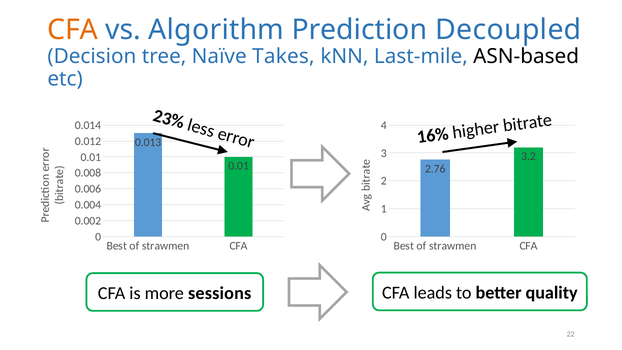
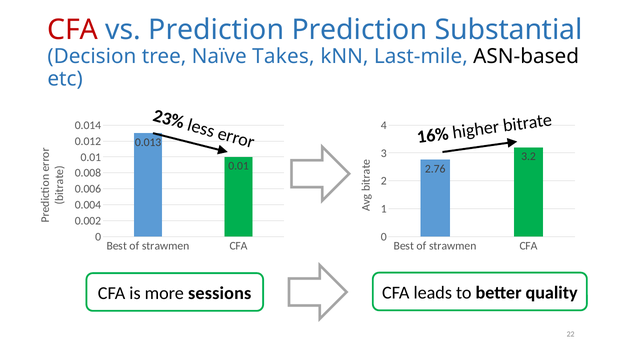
CFA at (73, 30) colour: orange -> red
vs Algorithm: Algorithm -> Prediction
Decoupled: Decoupled -> Substantial
